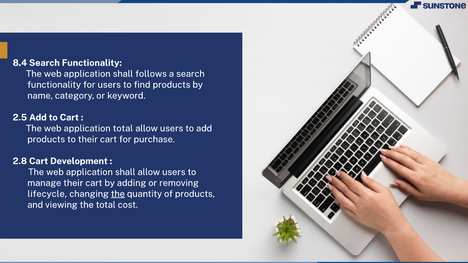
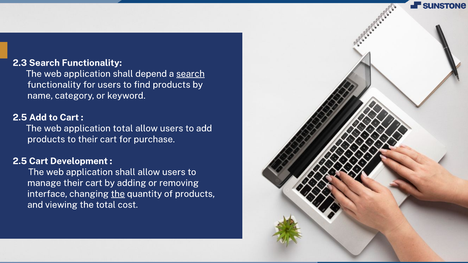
8.4: 8.4 -> 2.3
follows: follows -> depend
search at (190, 74) underline: none -> present
2.8 at (20, 161): 2.8 -> 2.5
lifecycle: lifecycle -> interface
